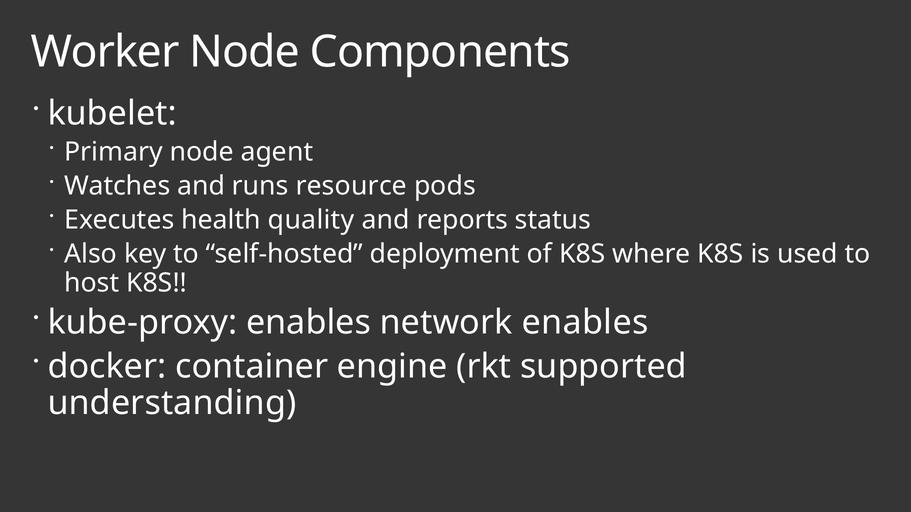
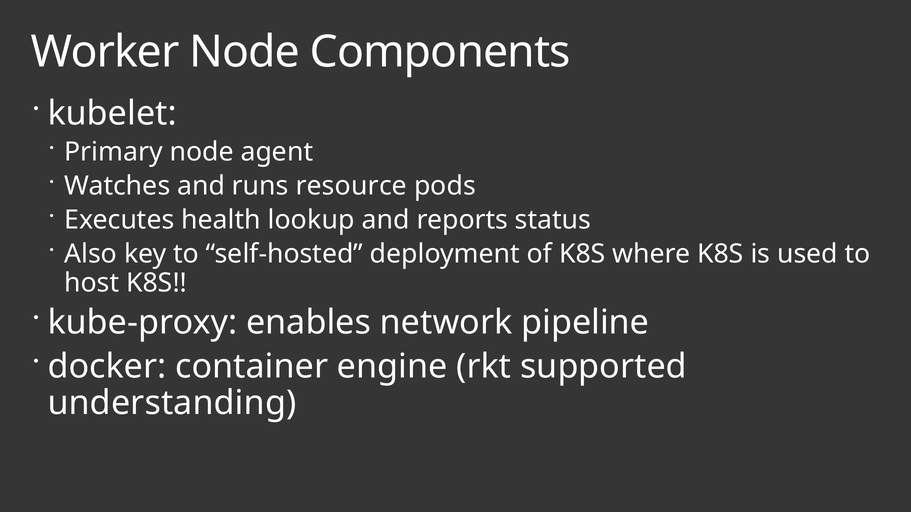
quality: quality -> lookup
network enables: enables -> pipeline
